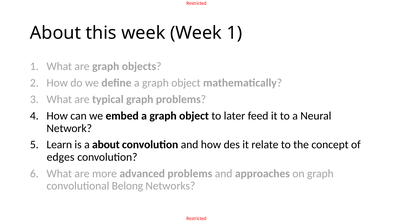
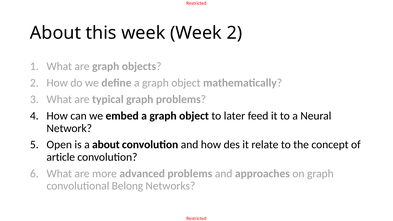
Week 1: 1 -> 2
Learn: Learn -> Open
edges: edges -> article
